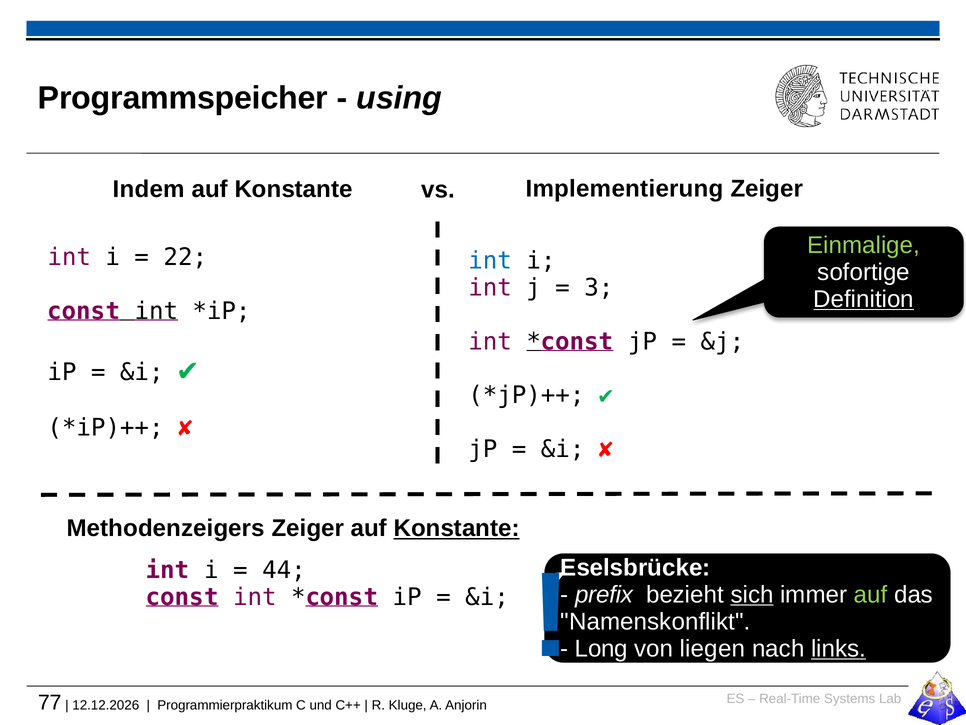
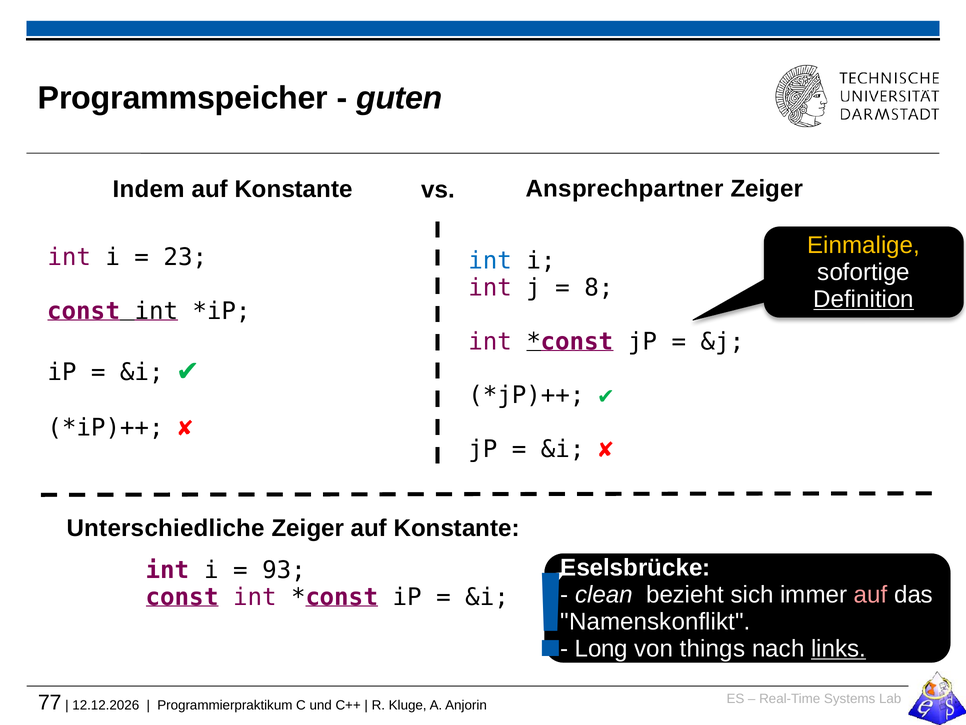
using: using -> guten
Implementierung: Implementierung -> Ansprechpartner
Einmalige colour: light green -> yellow
22: 22 -> 23
3: 3 -> 8
Methodenzeigers: Methodenzeigers -> Unterschiedliche
Konstante at (457, 528) underline: present -> none
44: 44 -> 93
prefix: prefix -> clean
sich underline: present -> none
auf at (871, 594) colour: light green -> pink
liegen: liegen -> things
